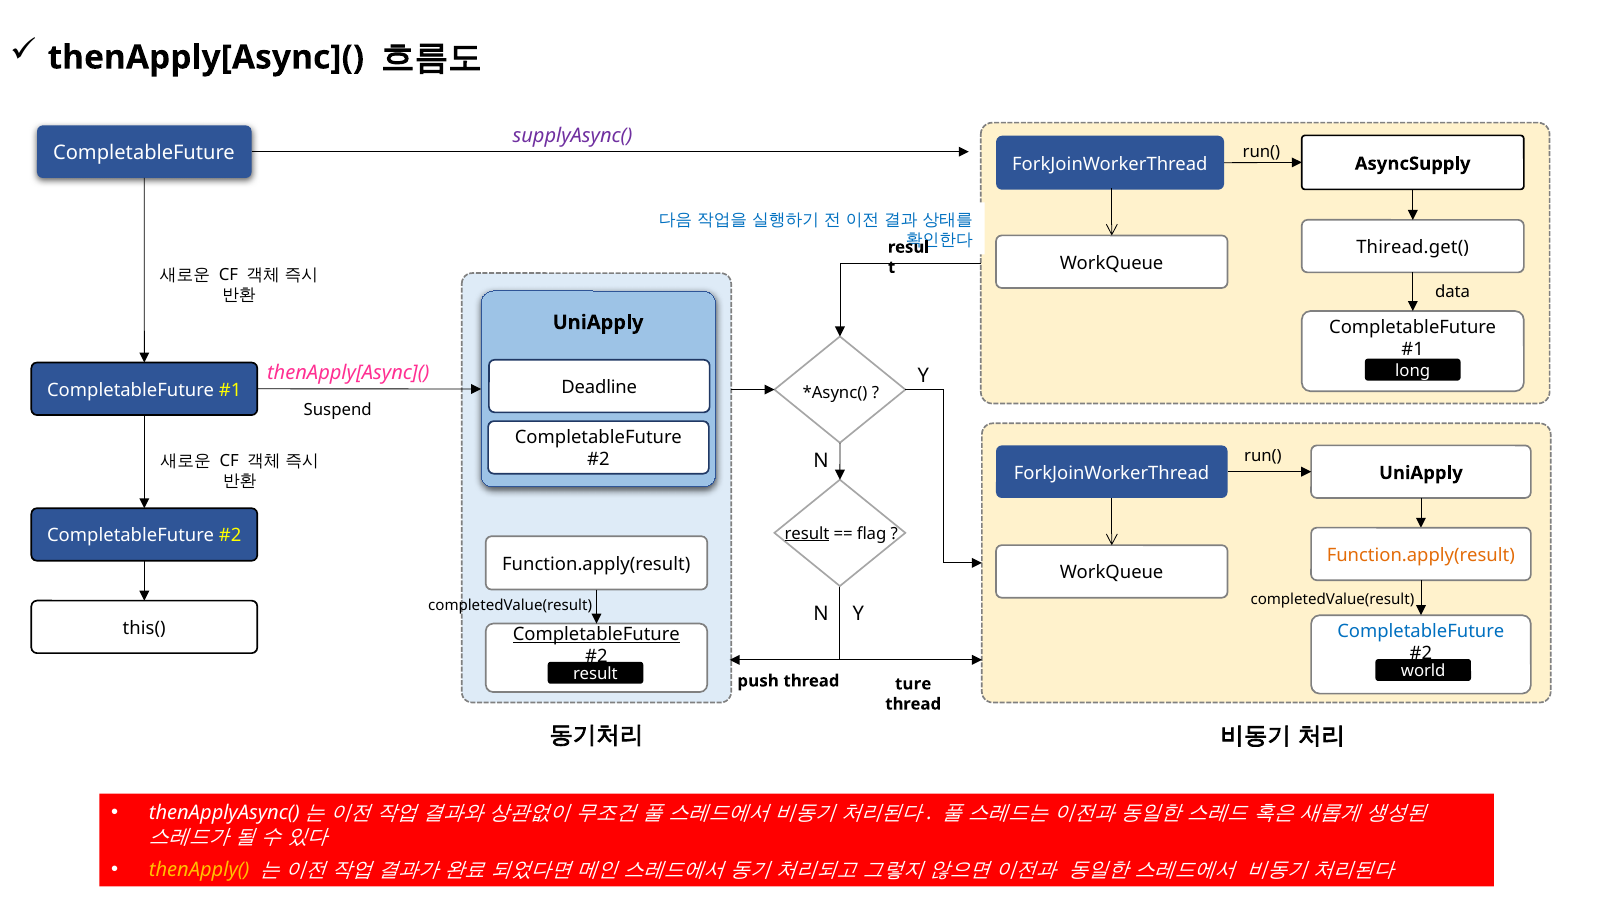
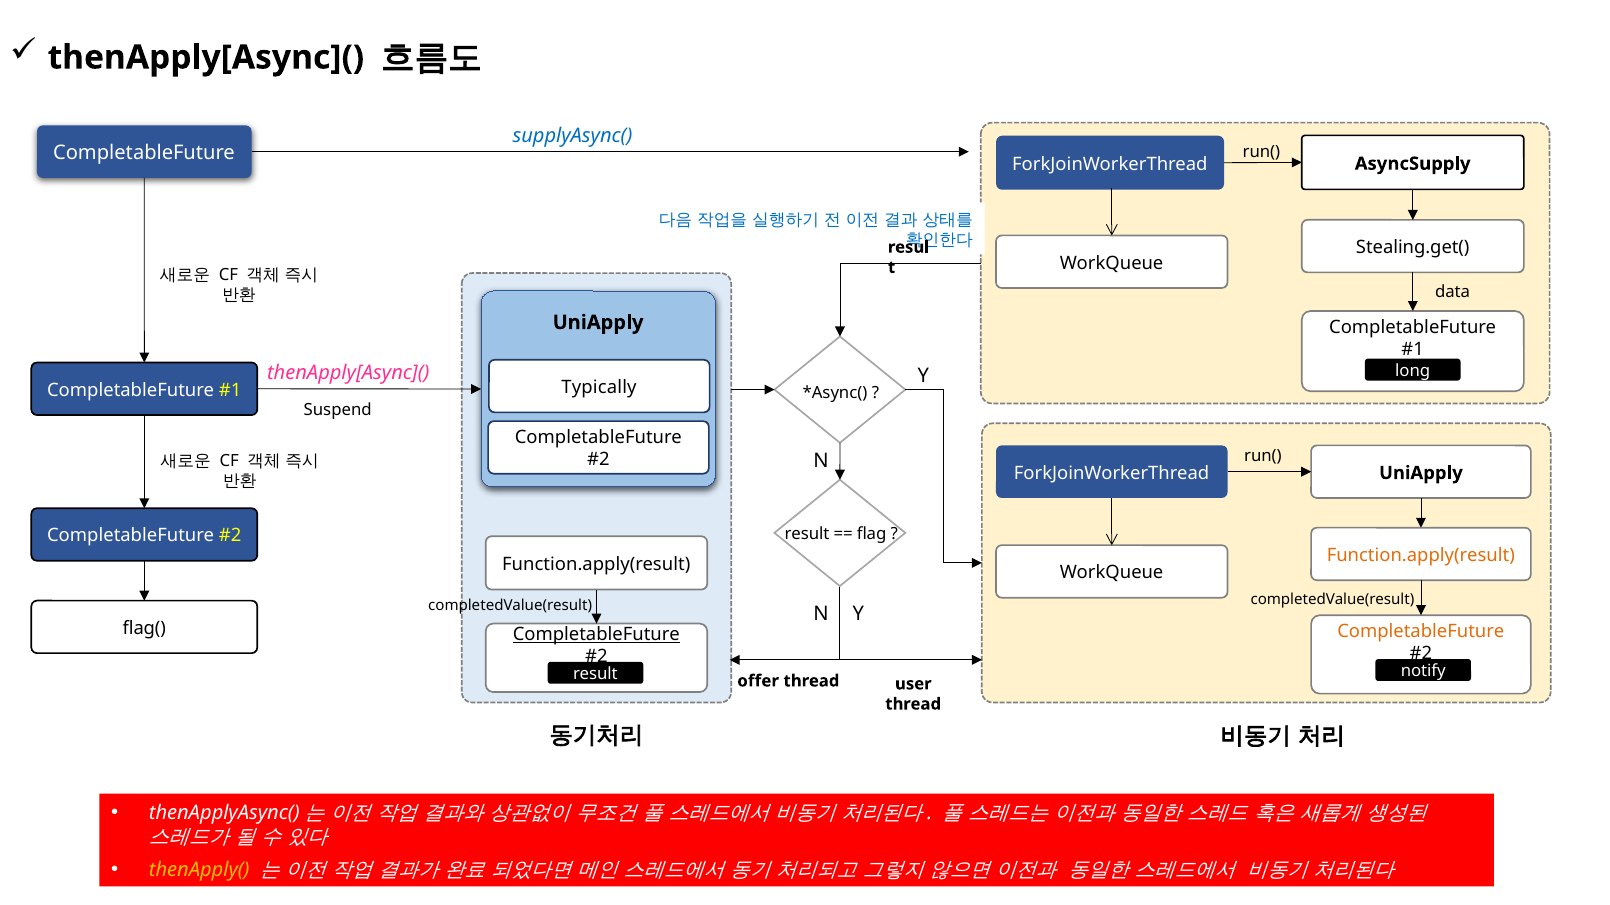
supplyAsync( colour: purple -> blue
Thiread.get(: Thiread.get( -> Stealing.get(
Deadline: Deadline -> Typically
result at (807, 534) underline: present -> none
this(: this( -> flag(
CompletableFuture at (1421, 631) colour: blue -> orange
world: world -> notify
push: push -> offer
ture: ture -> user
